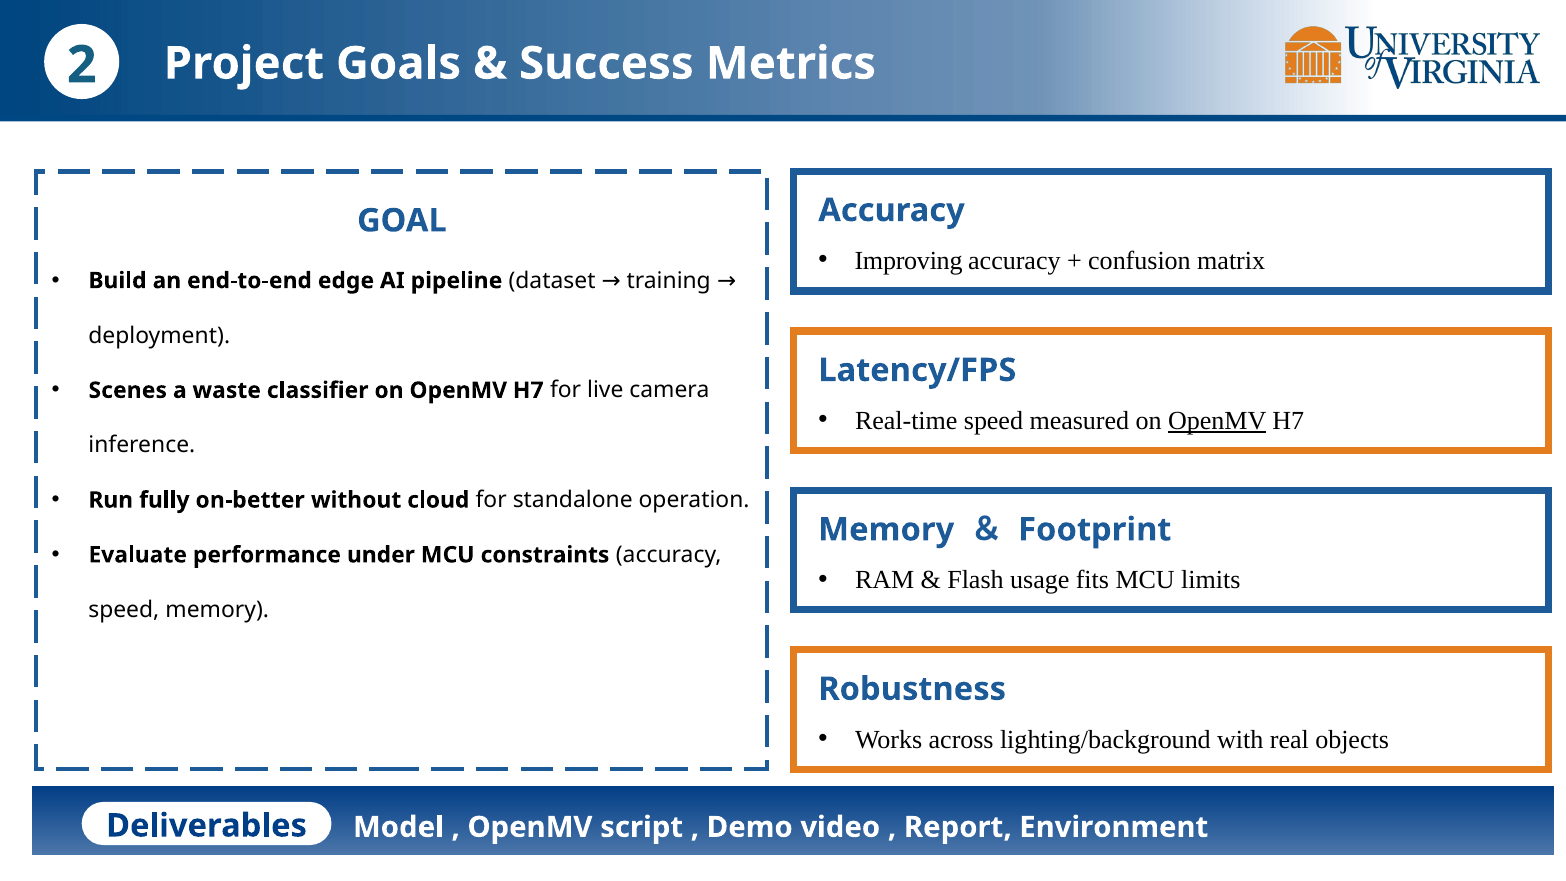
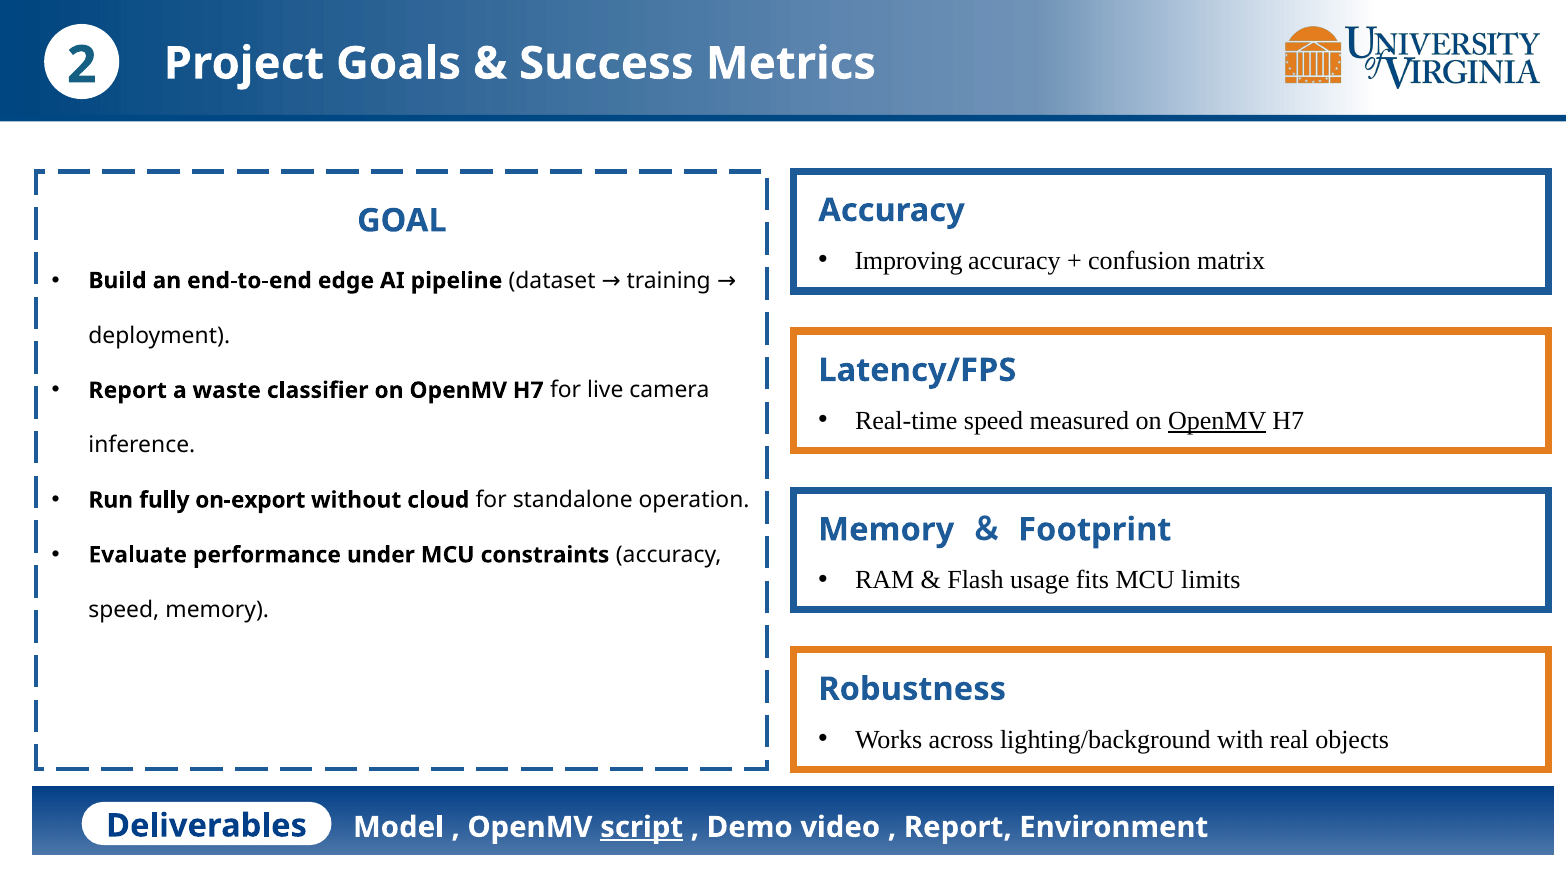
Scenes at (128, 390): Scenes -> Report
on-better: on-better -> on-export
script underline: none -> present
